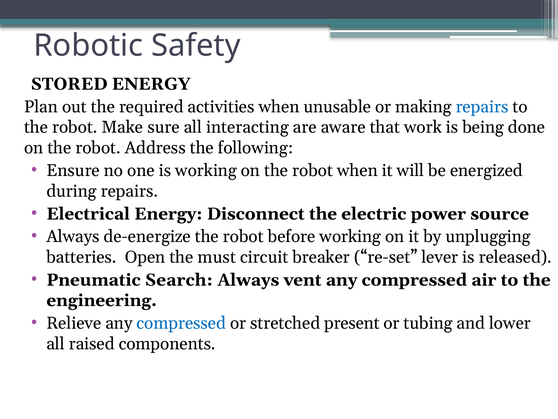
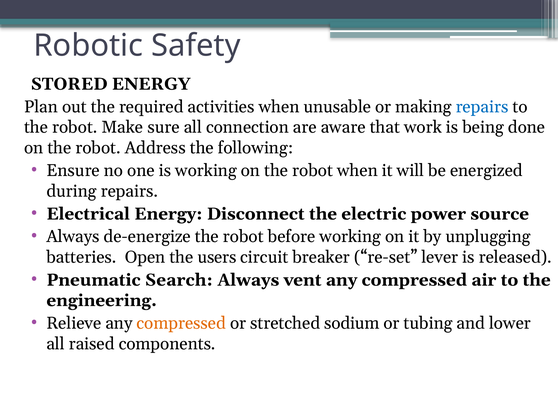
interacting: interacting -> connection
must: must -> users
compressed at (181, 323) colour: blue -> orange
present: present -> sodium
